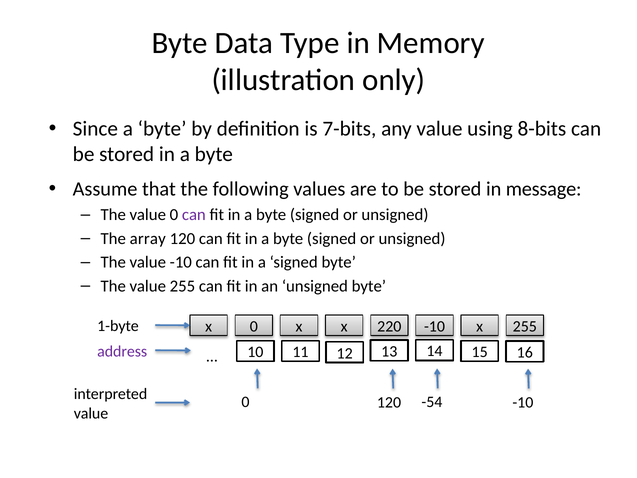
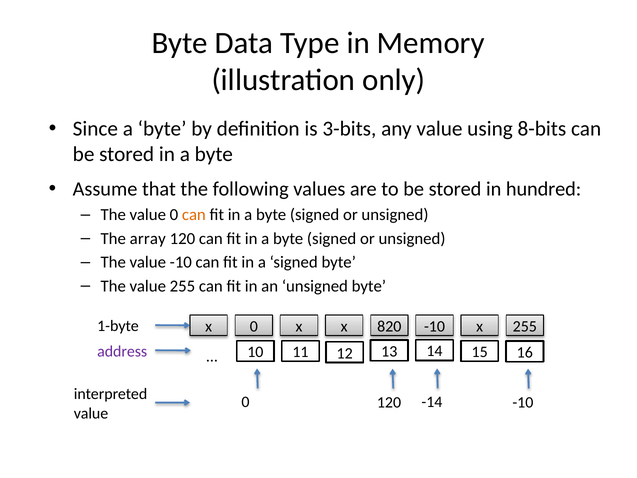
7-bits: 7-bits -> 3-bits
message: message -> hundred
can at (194, 215) colour: purple -> orange
220: 220 -> 820
-54: -54 -> -14
